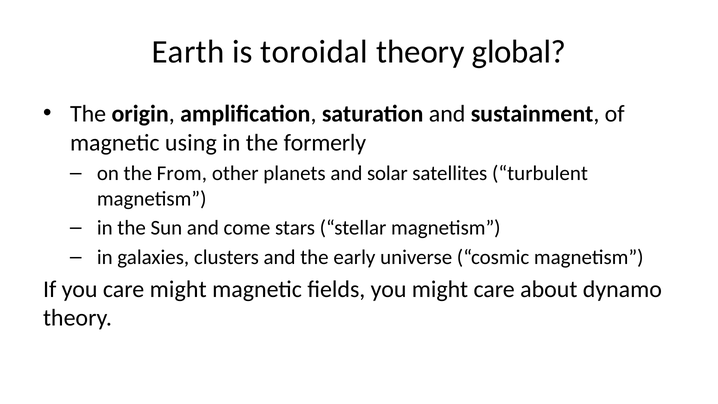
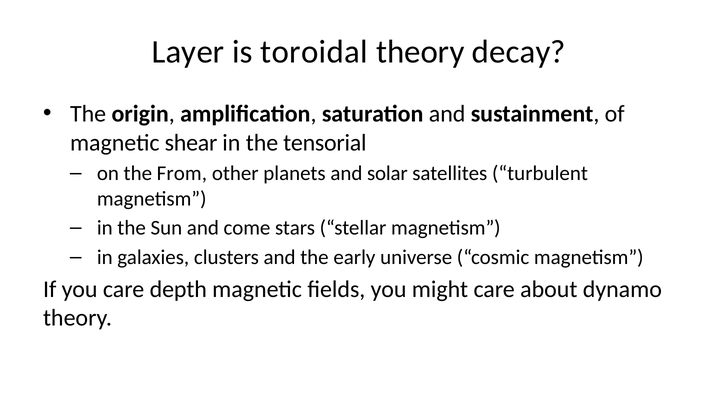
Earth: Earth -> Layer
global: global -> decay
using: using -> shear
formerly: formerly -> tensorial
care might: might -> depth
